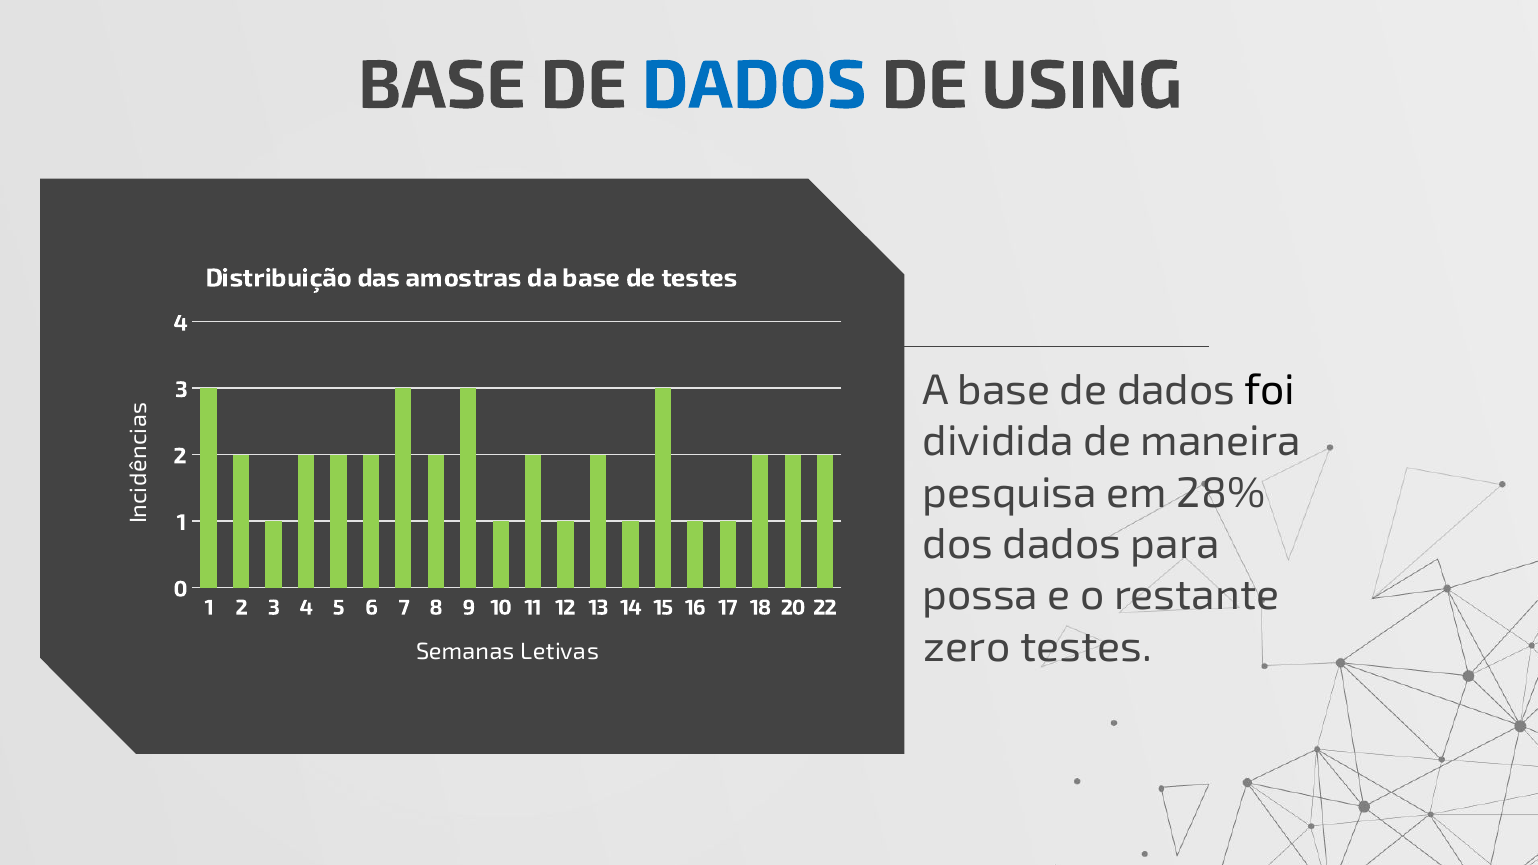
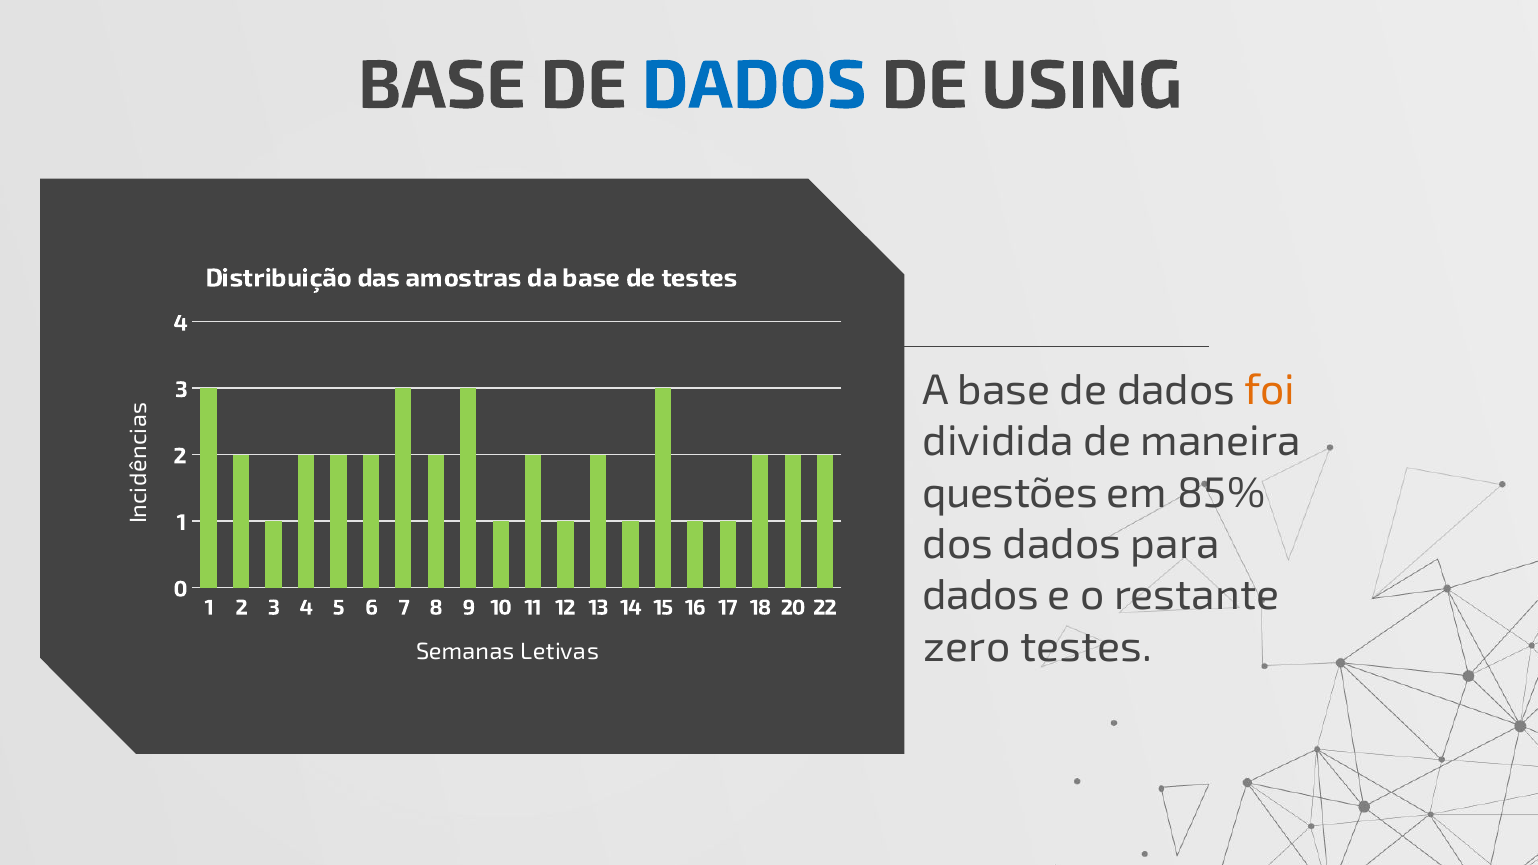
foi colour: black -> orange
pesquisa: pesquisa -> questões
28%: 28% -> 85%
possa at (981, 596): possa -> dados
